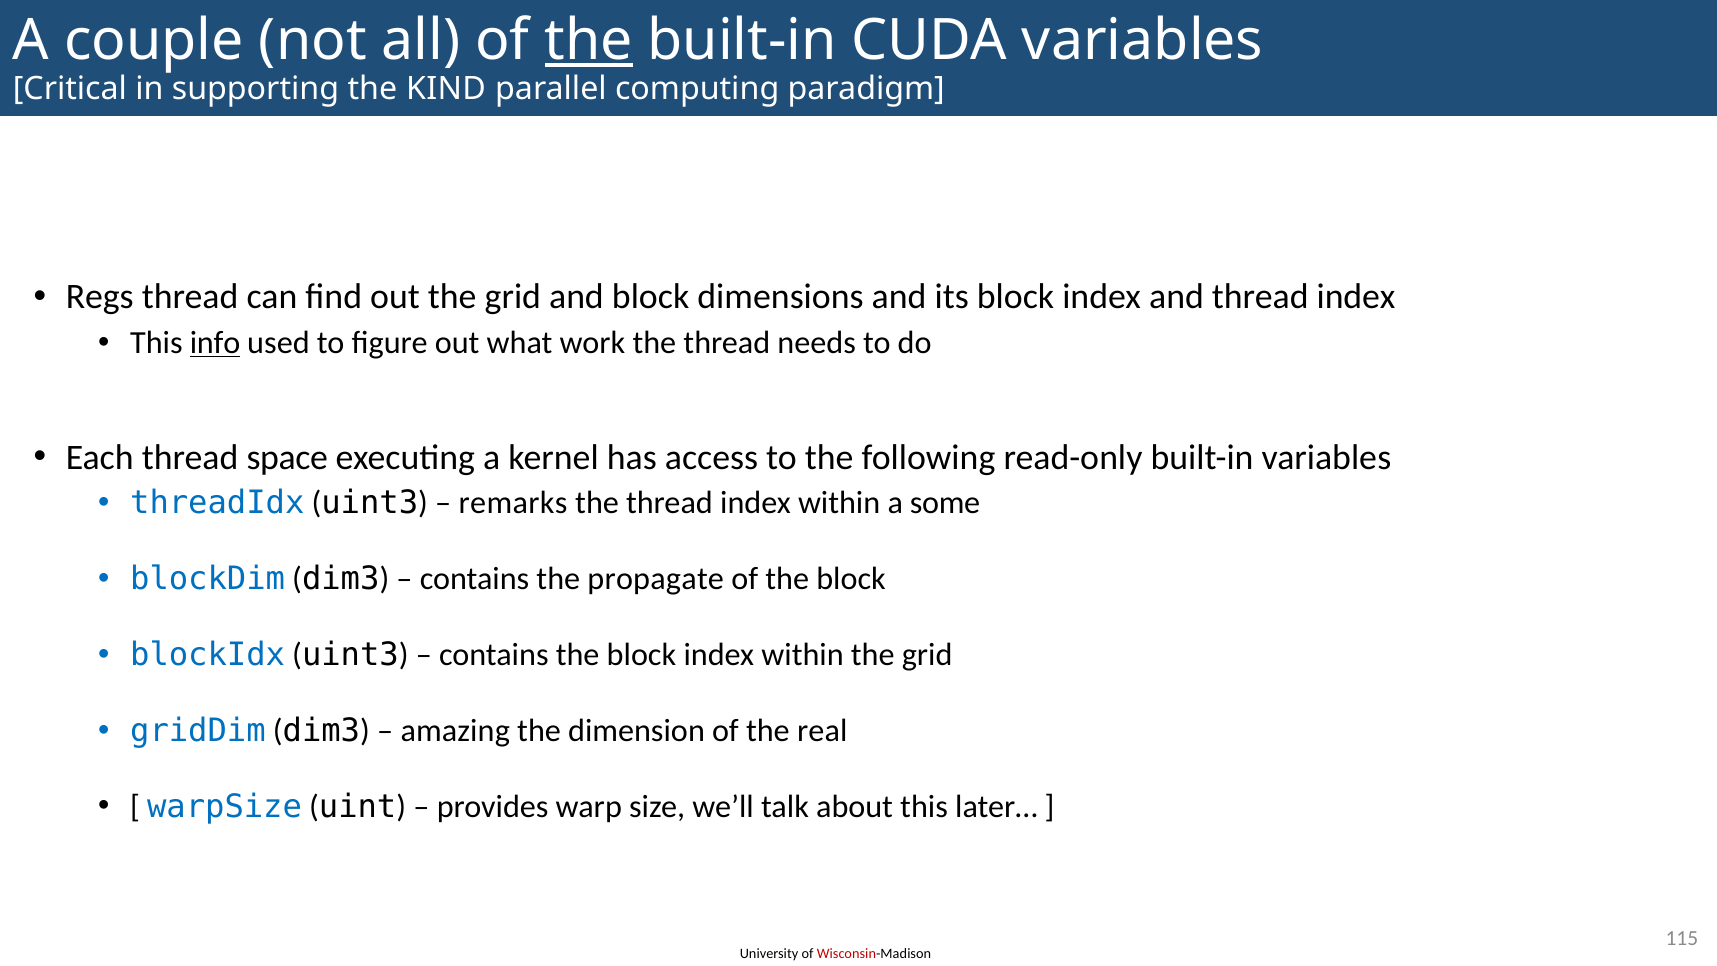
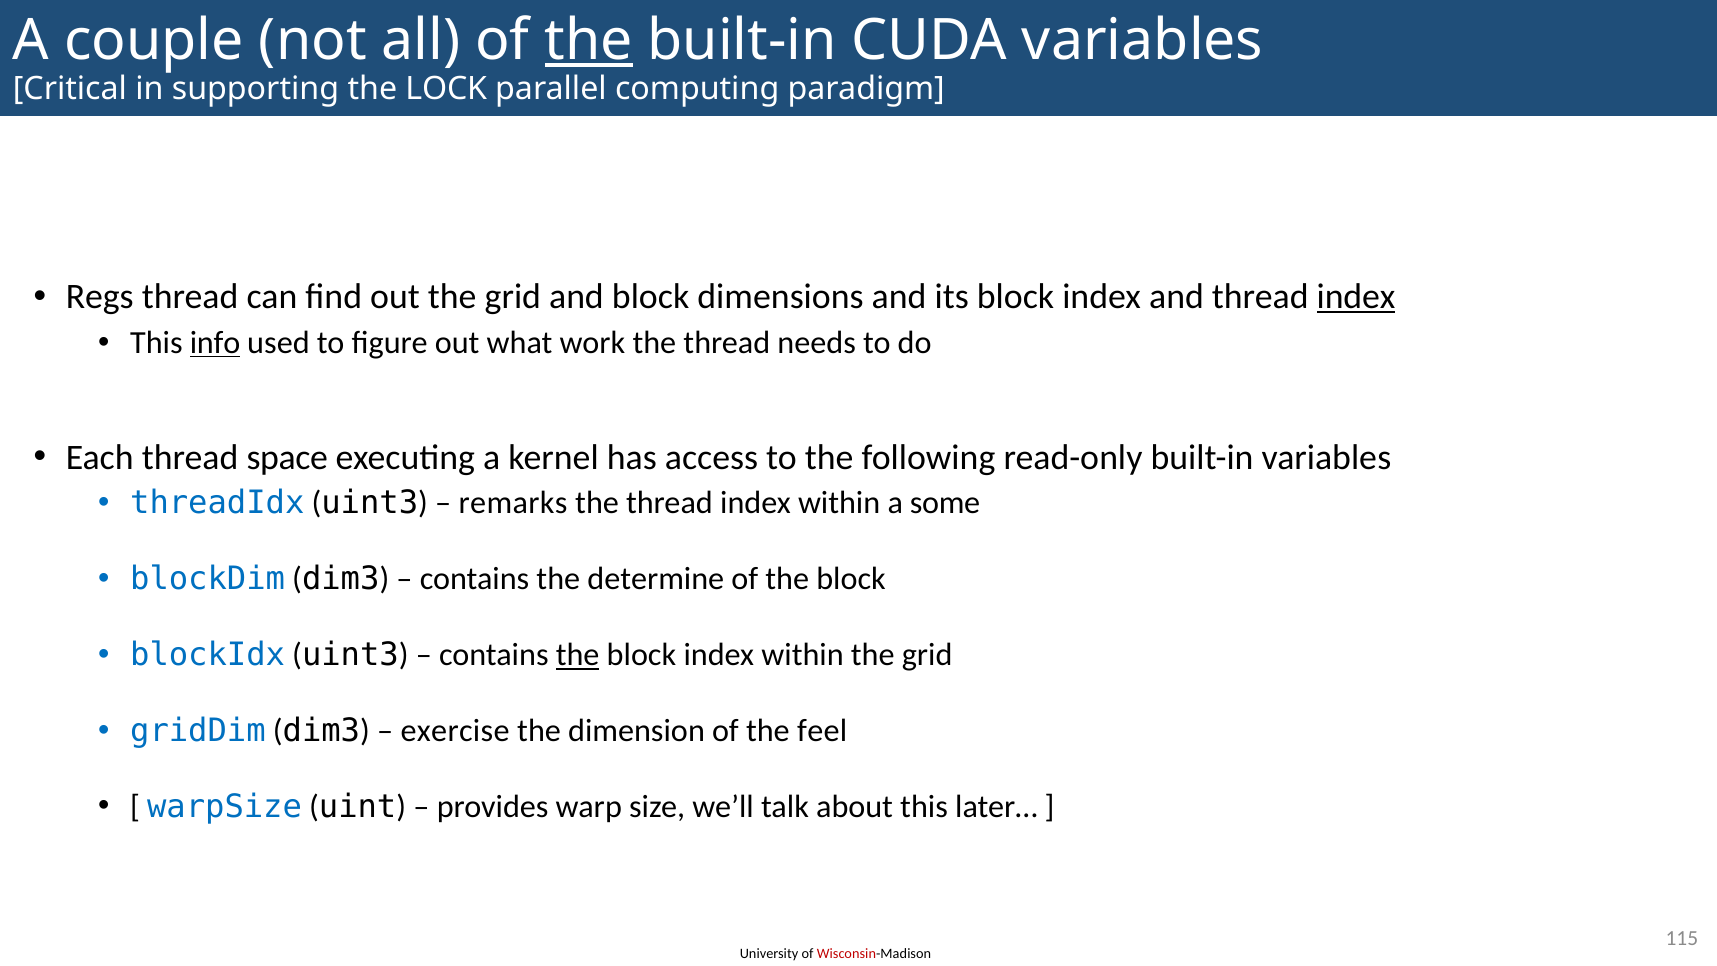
KIND: KIND -> LOCK
index at (1356, 297) underline: none -> present
propagate: propagate -> determine
the at (578, 655) underline: none -> present
amazing: amazing -> exercise
real: real -> feel
